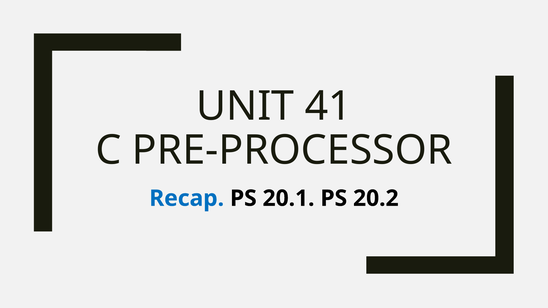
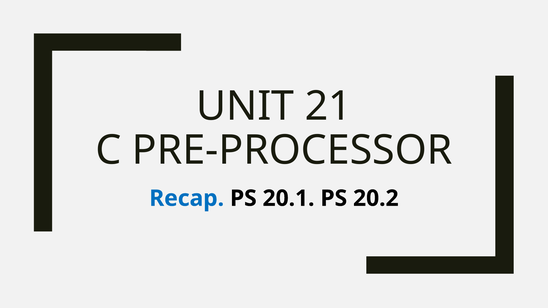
41: 41 -> 21
